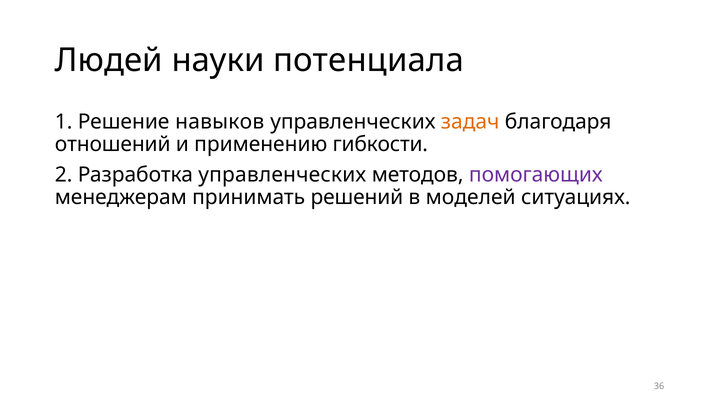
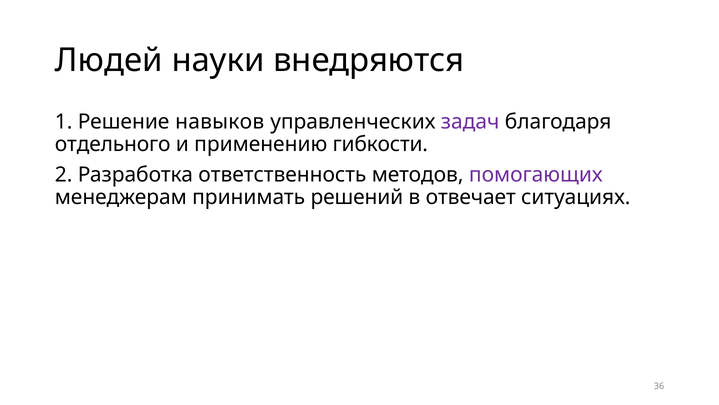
потенциала: потенциала -> внедряются
задач colour: orange -> purple
отношений: отношений -> отдельного
Разработка управленческих: управленческих -> ответственность
моделей: моделей -> отвечает
